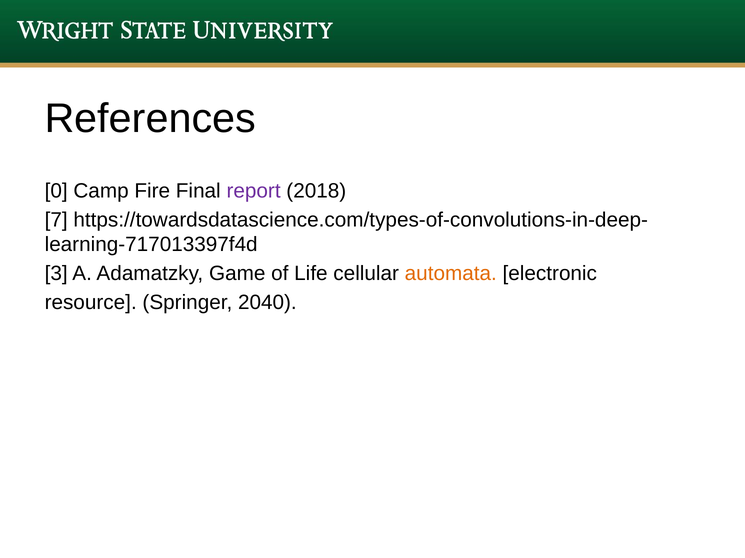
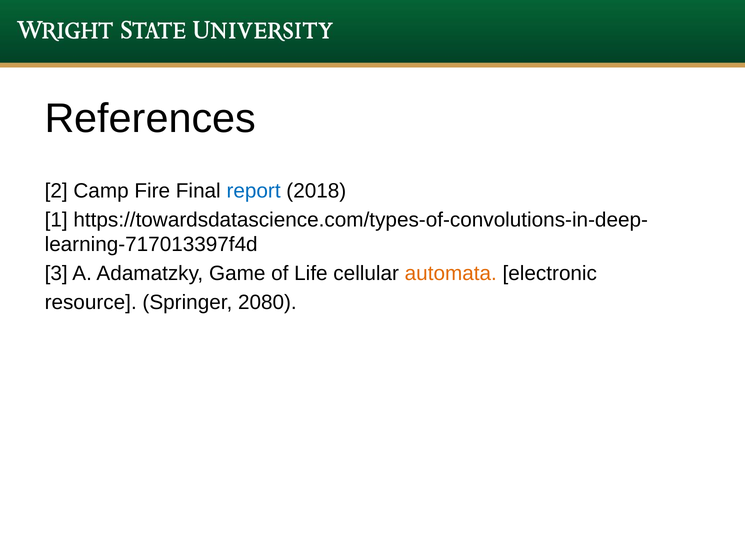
0: 0 -> 2
report colour: purple -> blue
7: 7 -> 1
2040: 2040 -> 2080
